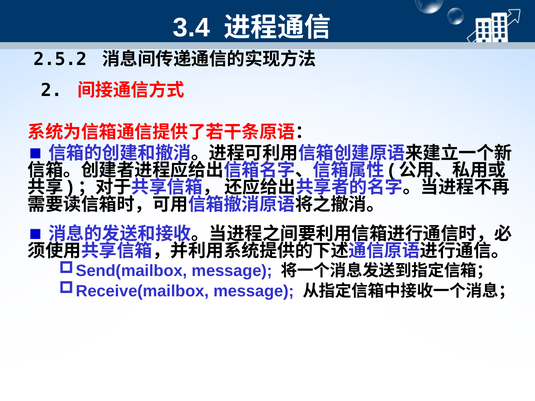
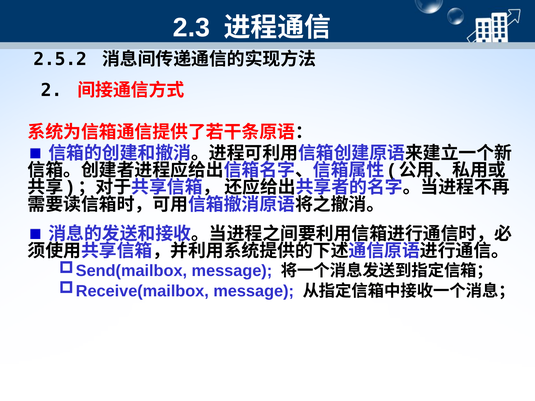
3.4: 3.4 -> 2.3
